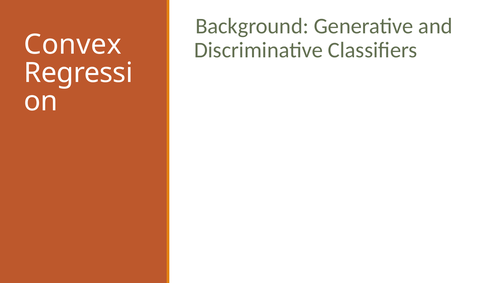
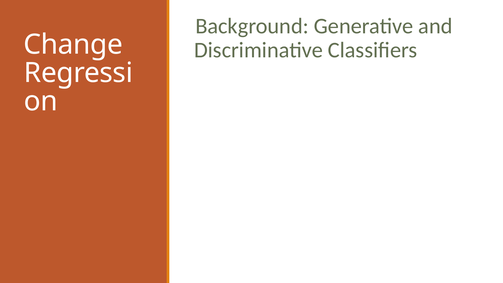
Convex: Convex -> Change
